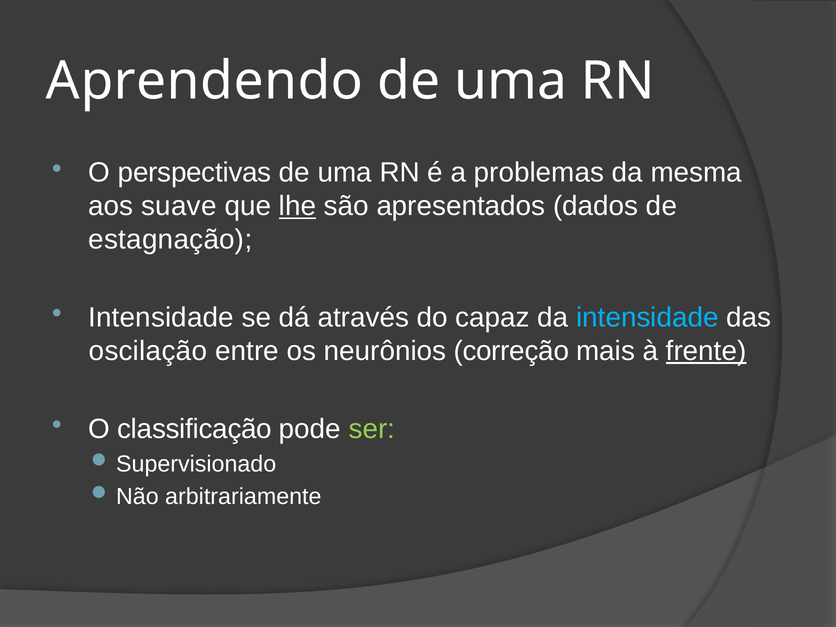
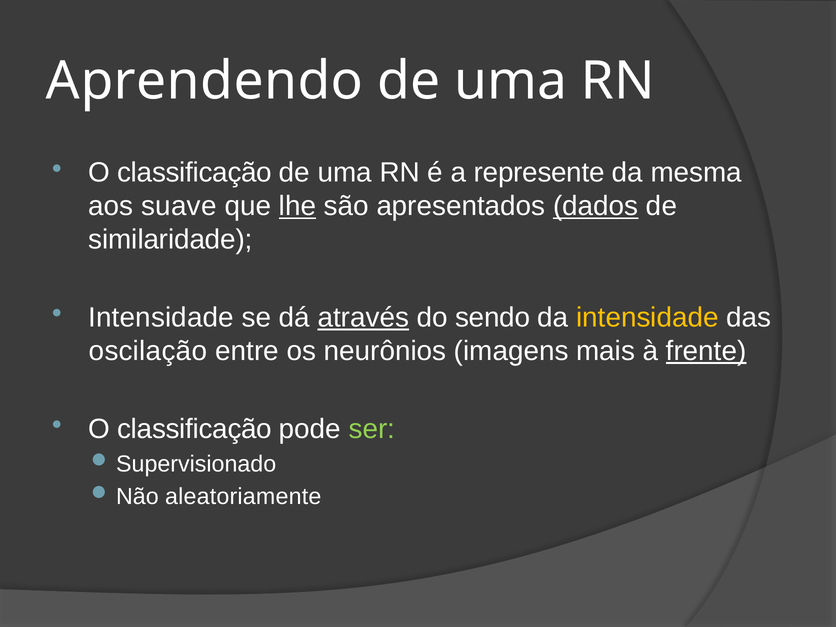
perspectivas at (195, 173): perspectivas -> classificação
problemas: problemas -> represente
dados underline: none -> present
estagnação: estagnação -> similaridade
através underline: none -> present
capaz: capaz -> sendo
intensidade at (647, 318) colour: light blue -> yellow
correção: correção -> imagens
arbitrariamente: arbitrariamente -> aleatoriamente
